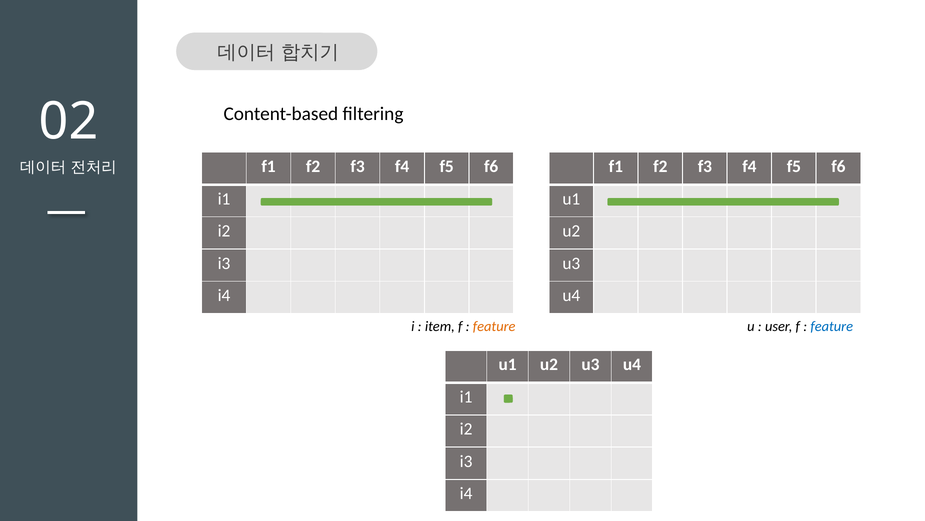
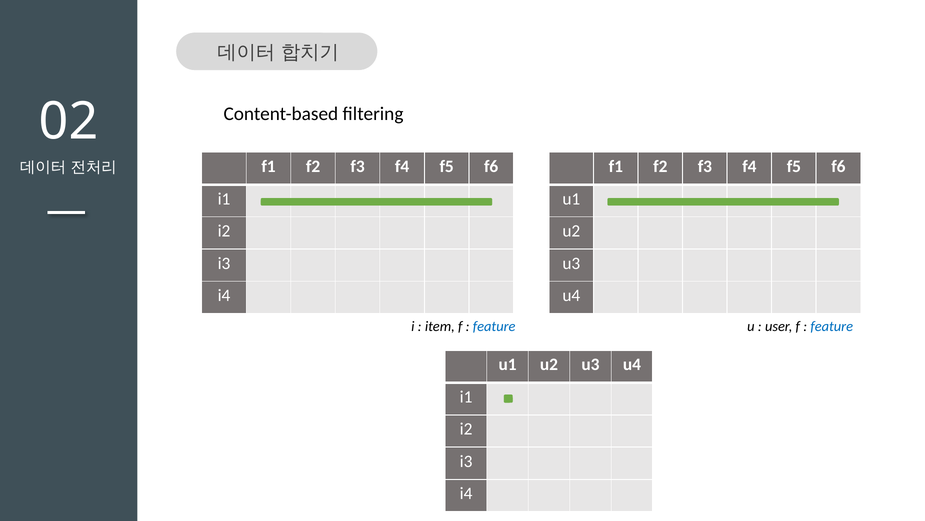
feature at (494, 326) colour: orange -> blue
